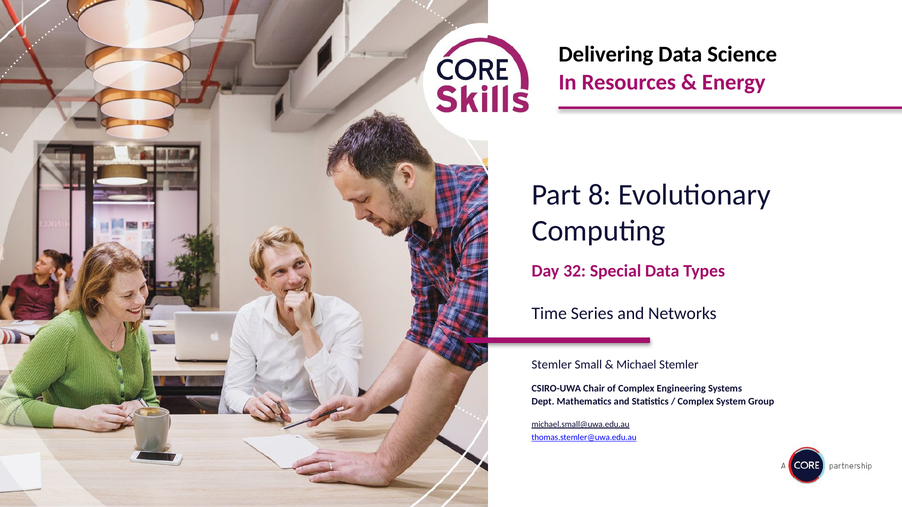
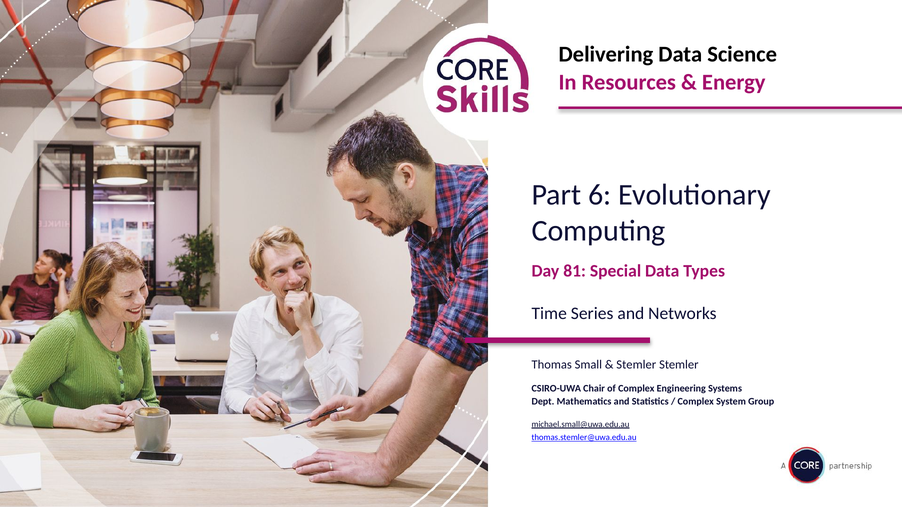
8: 8 -> 6
32: 32 -> 81
Stemler at (552, 365): Stemler -> Thomas
Michael at (636, 365): Michael -> Stemler
